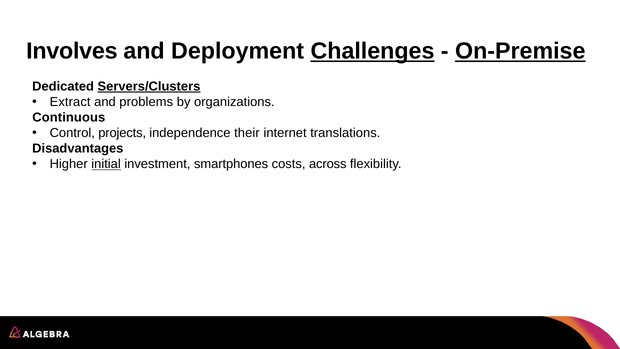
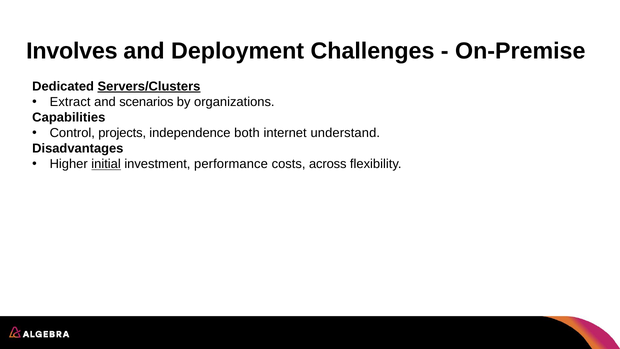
Challenges underline: present -> none
On-Premise underline: present -> none
problems: problems -> scenarios
Continuous: Continuous -> Capabilities
their: their -> both
translations: translations -> understand
smartphones: smartphones -> performance
